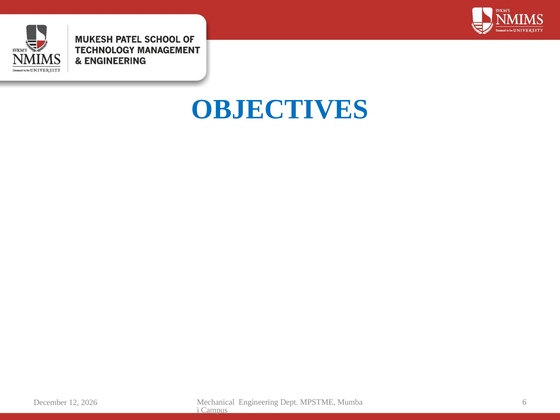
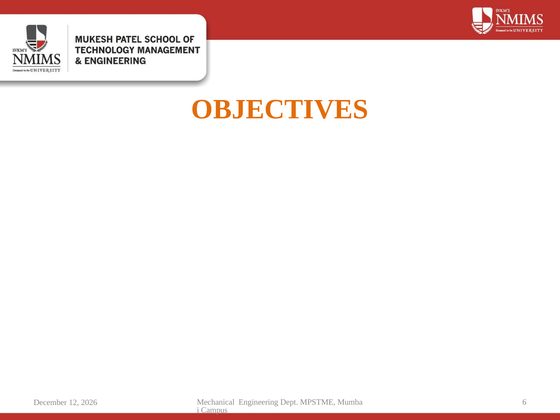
OBJECTIVES colour: blue -> orange
